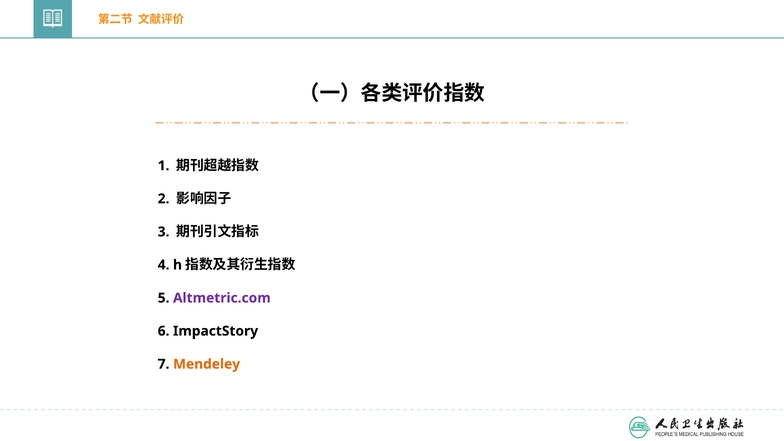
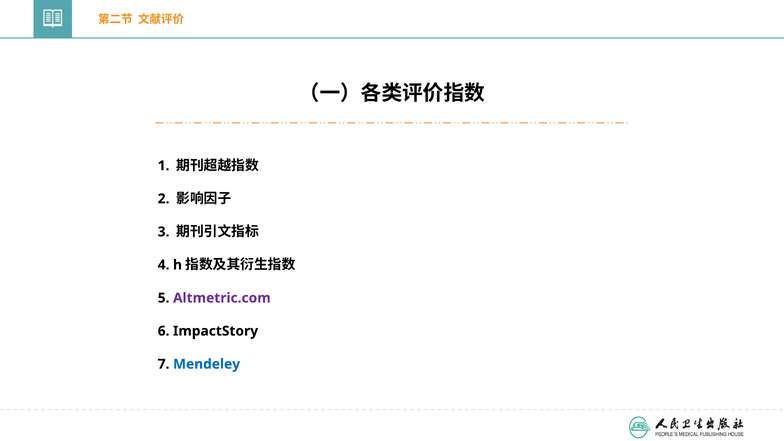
Mendeley colour: orange -> blue
